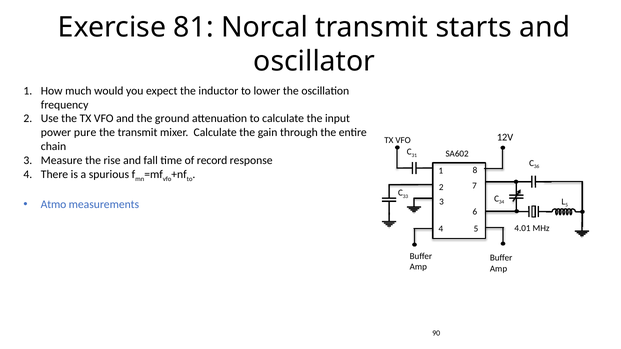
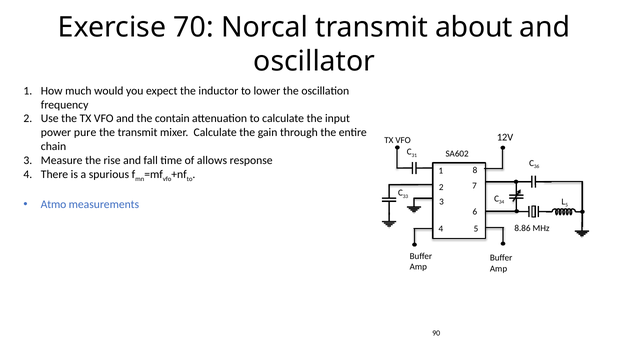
81: 81 -> 70
starts: starts -> about
ground: ground -> contain
record: record -> allows
4.01: 4.01 -> 8.86
